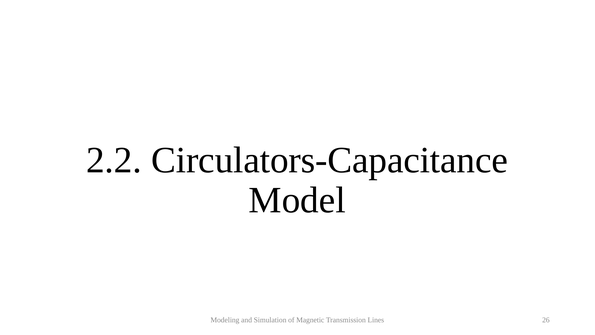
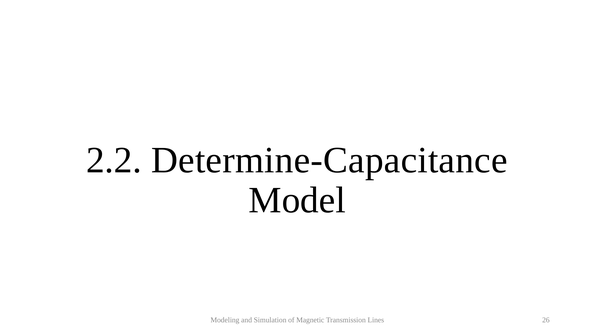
Circulators-Capacitance: Circulators-Capacitance -> Determine-Capacitance
